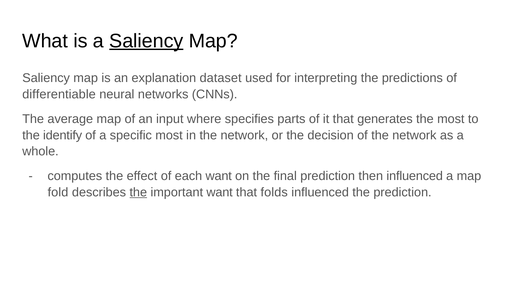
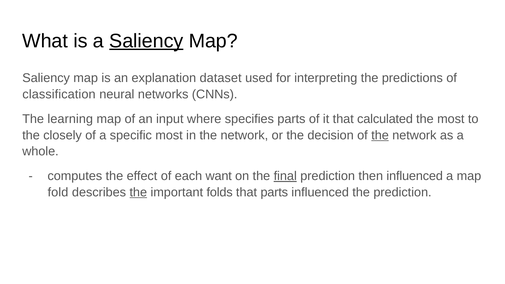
differentiable: differentiable -> classification
average: average -> learning
generates: generates -> calculated
identify: identify -> closely
the at (380, 135) underline: none -> present
final underline: none -> present
important want: want -> folds
that folds: folds -> parts
